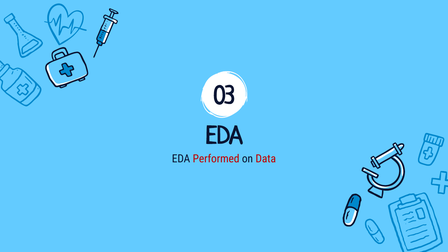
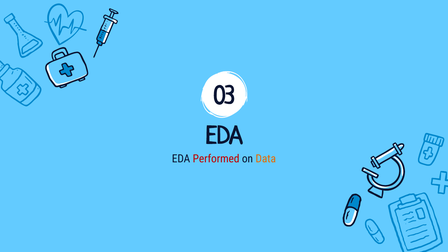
Data colour: red -> orange
